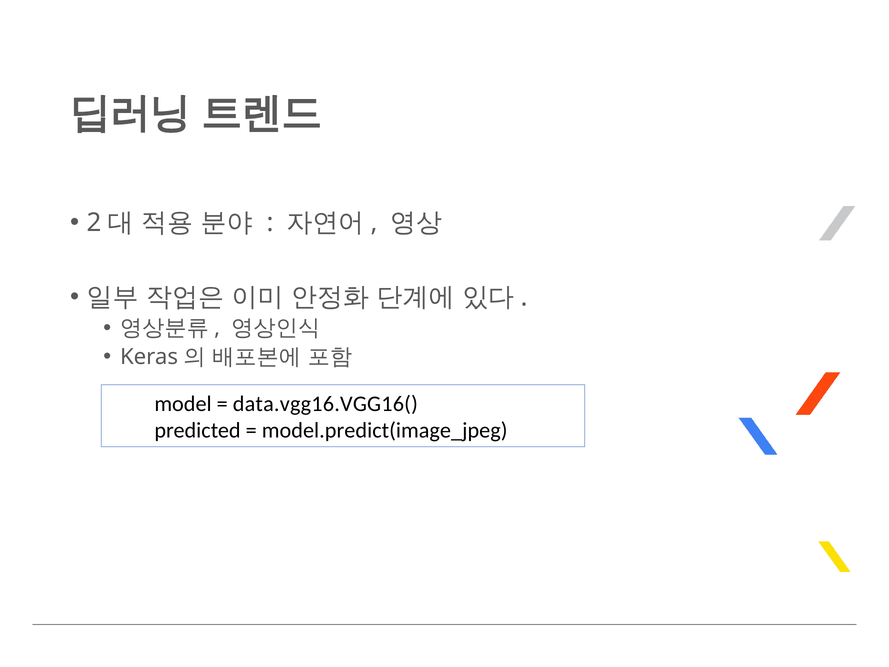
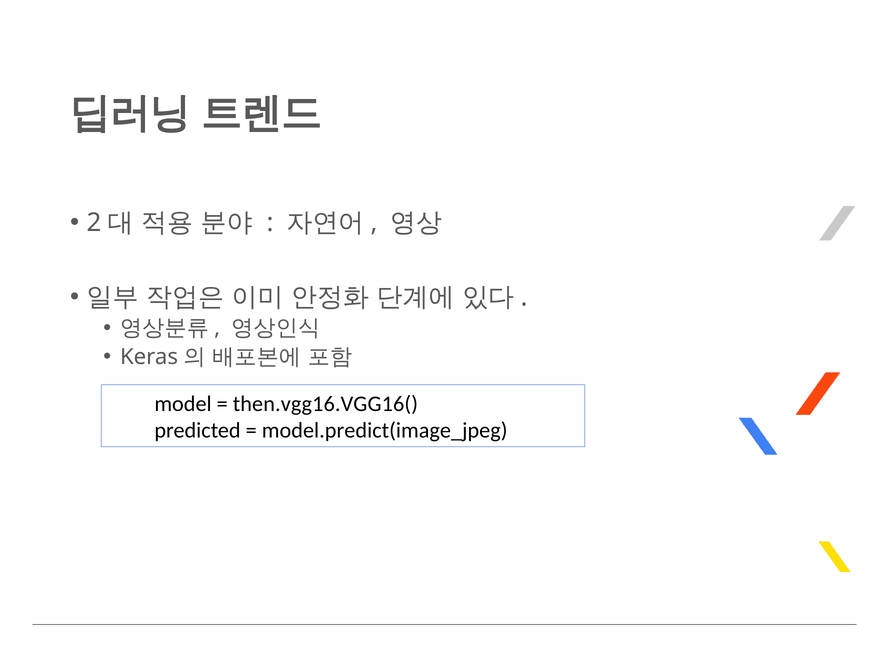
data.vgg16.VGG16(: data.vgg16.VGG16( -> then.vgg16.VGG16(
